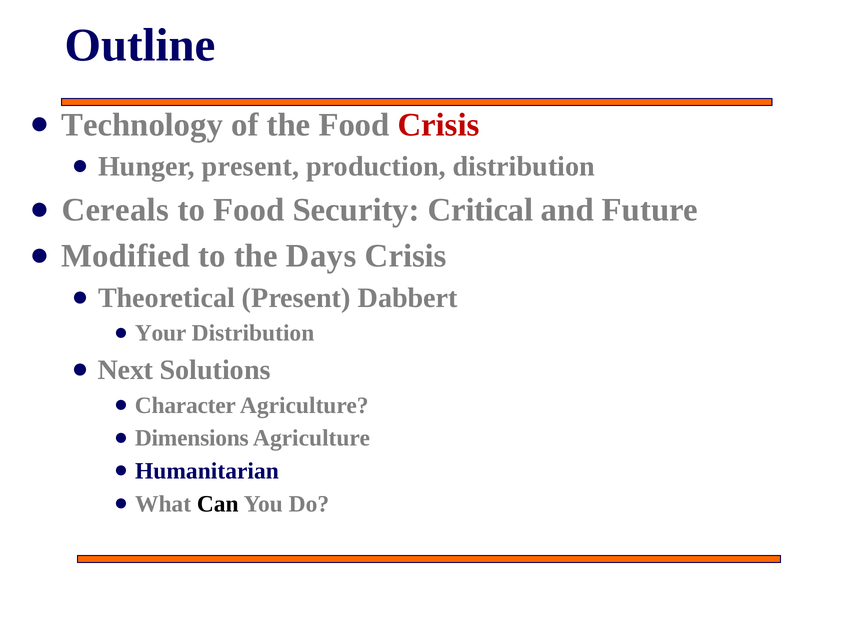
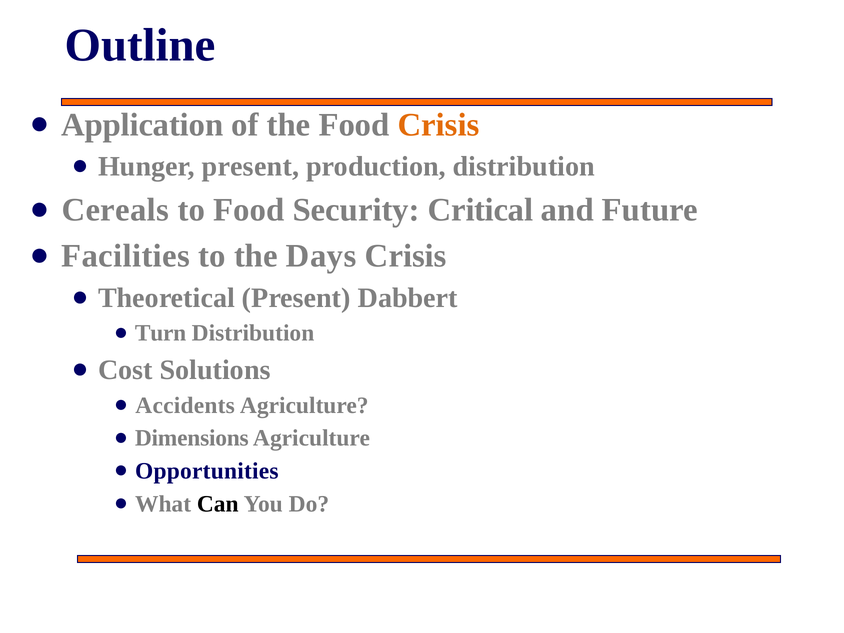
Technology: Technology -> Application
Crisis at (439, 125) colour: red -> orange
Modified: Modified -> Facilities
Your: Your -> Turn
Next: Next -> Cost
Character: Character -> Accidents
Humanitarian: Humanitarian -> Opportunities
